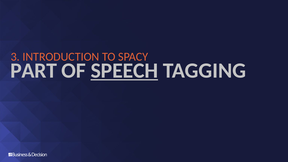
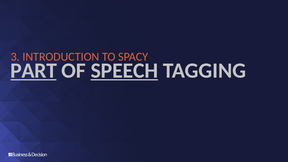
PART underline: none -> present
